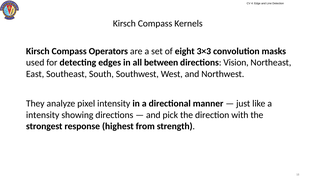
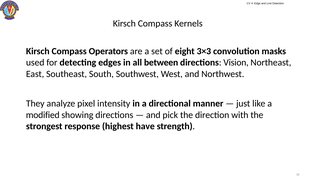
intensity at (43, 114): intensity -> modified
from: from -> have
